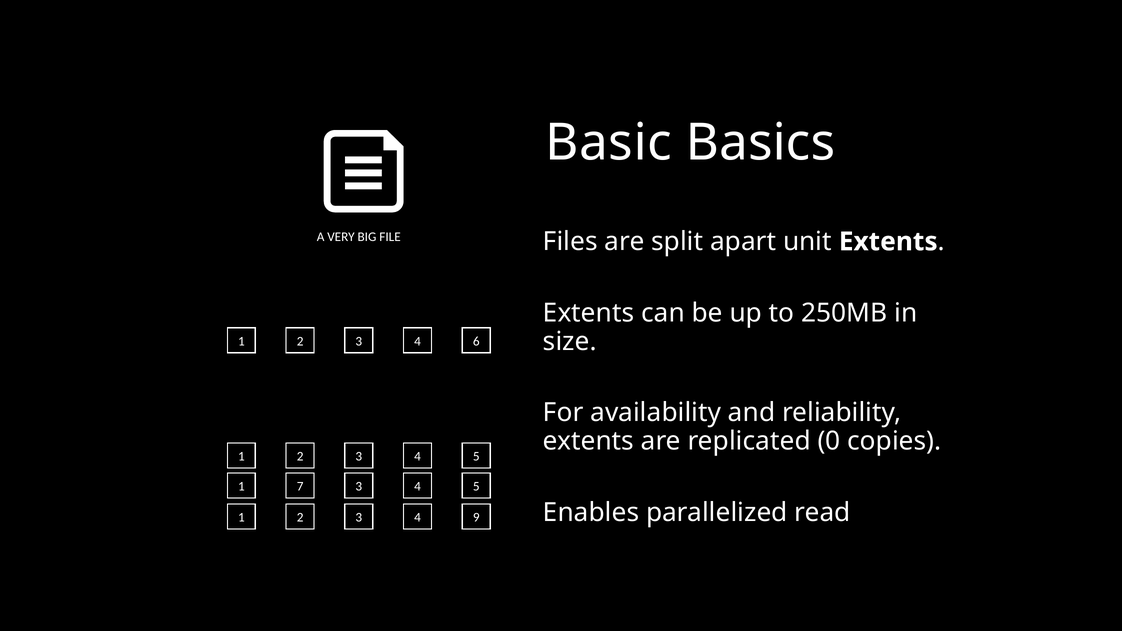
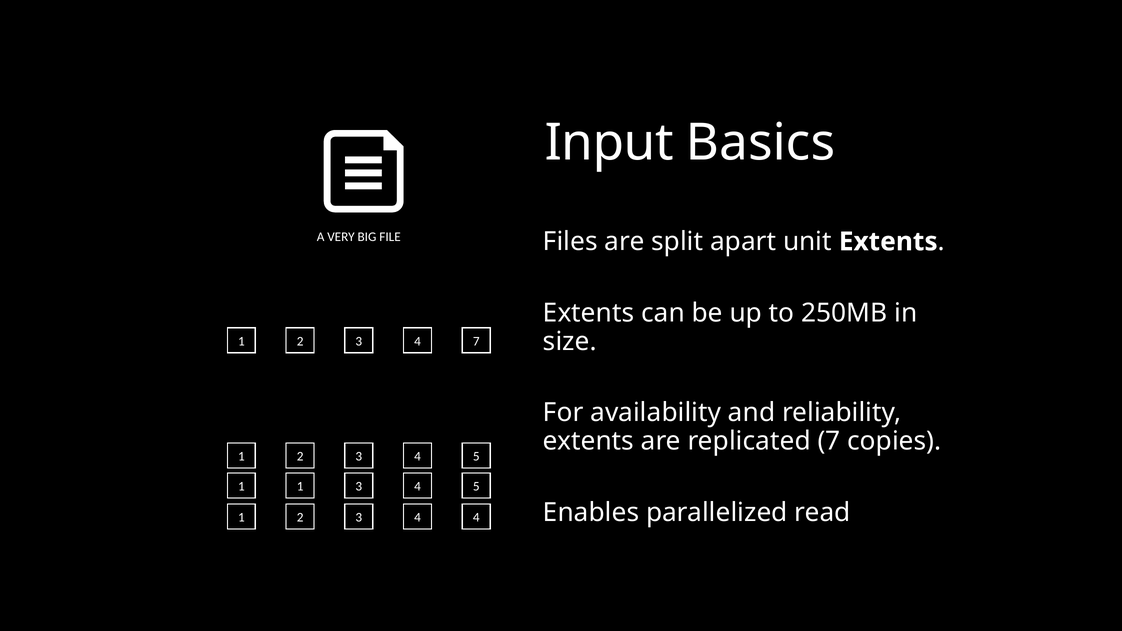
Basic: Basic -> Input
4 6: 6 -> 7
replicated 0: 0 -> 7
1 7: 7 -> 1
4 9: 9 -> 4
